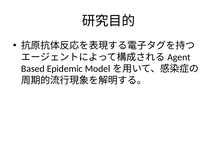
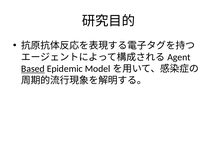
Based underline: none -> present
